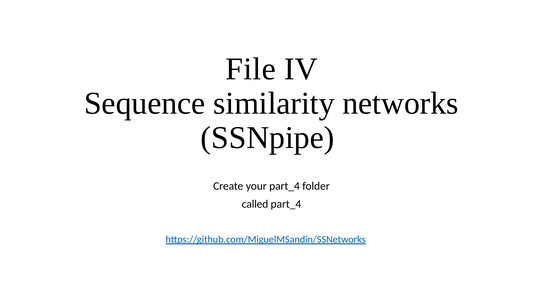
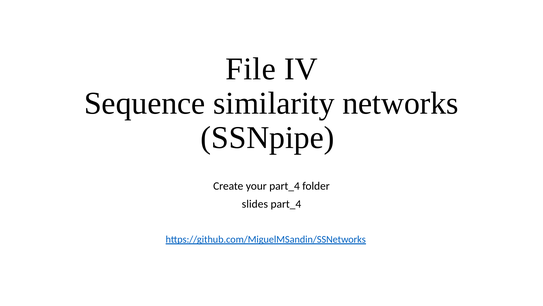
called: called -> slides
